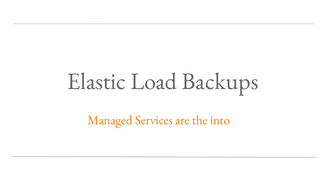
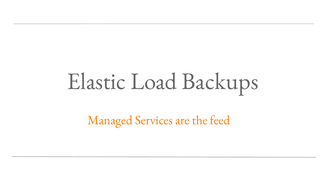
into: into -> feed
